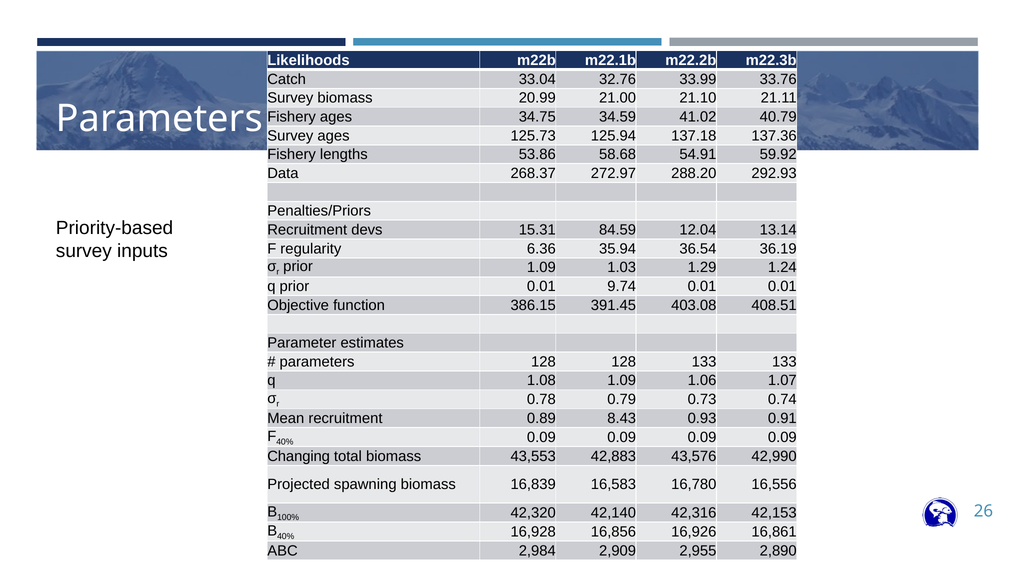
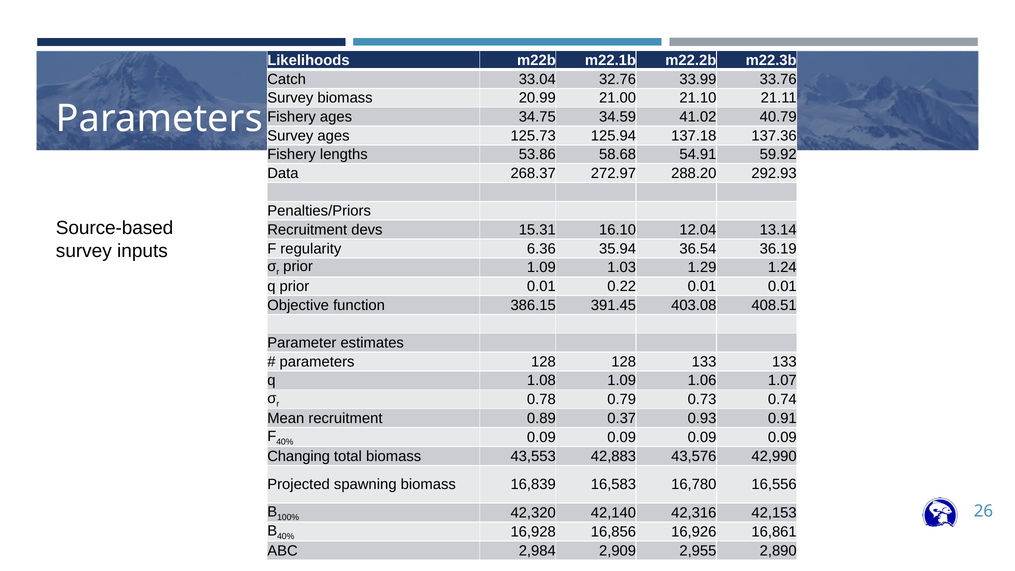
Priority-based: Priority-based -> Source-based
84.59: 84.59 -> 16.10
9.74: 9.74 -> 0.22
8.43: 8.43 -> 0.37
